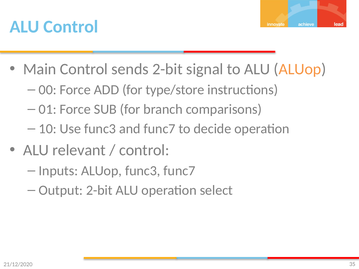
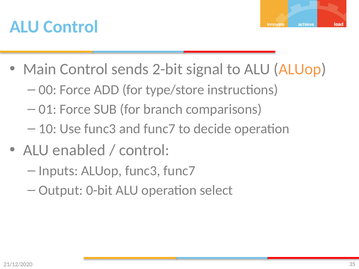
relevant: relevant -> enabled
Output 2-bit: 2-bit -> 0-bit
